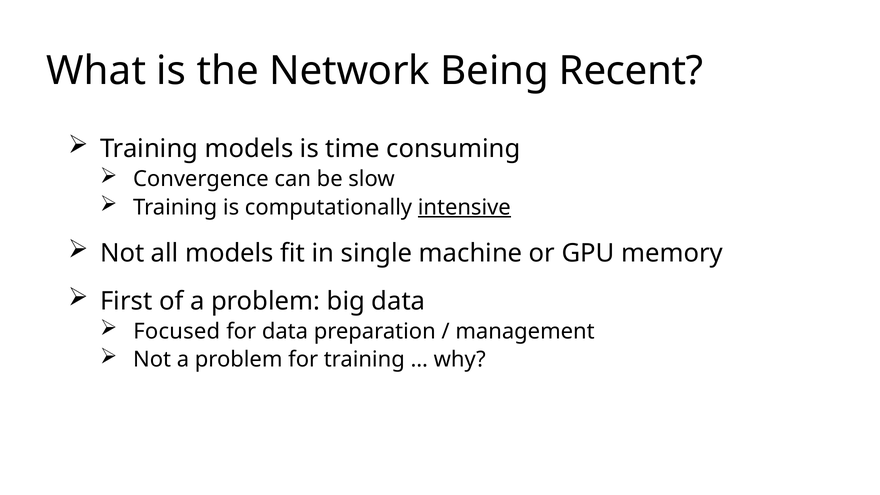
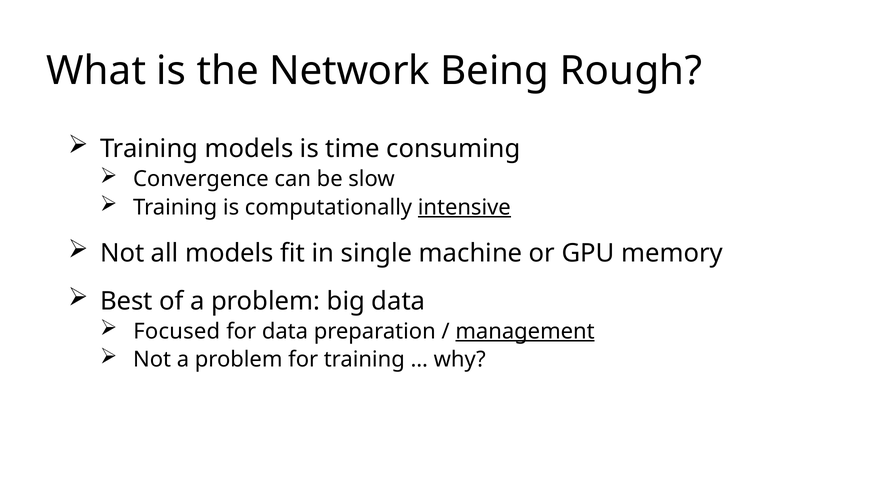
Recent: Recent -> Rough
First: First -> Best
management underline: none -> present
